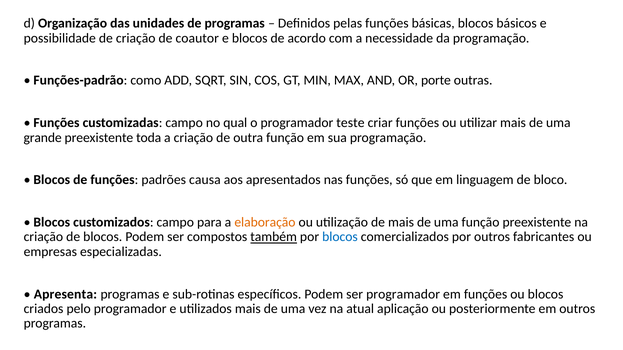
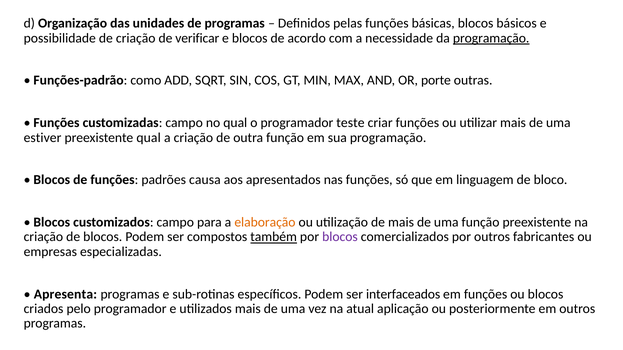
coautor: coautor -> verificar
programação at (491, 38) underline: none -> present
grande: grande -> estiver
preexistente toda: toda -> qual
blocos at (340, 237) colour: blue -> purple
ser programador: programador -> interfaceados
